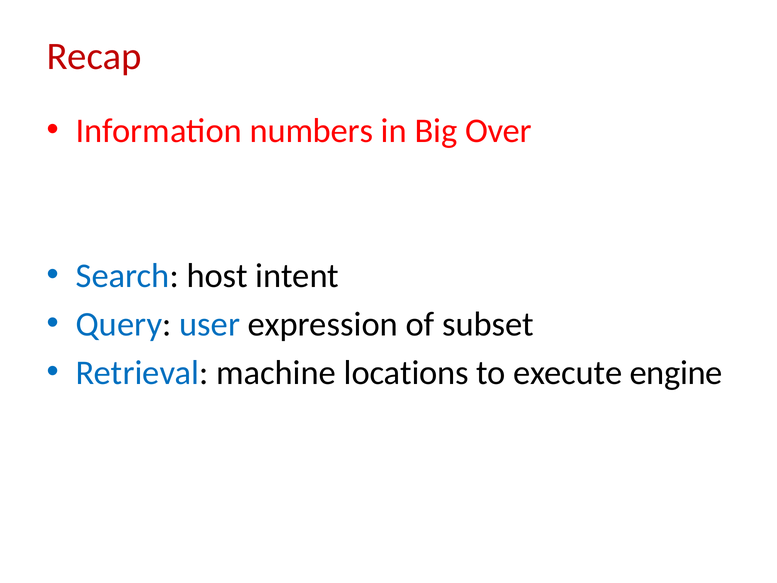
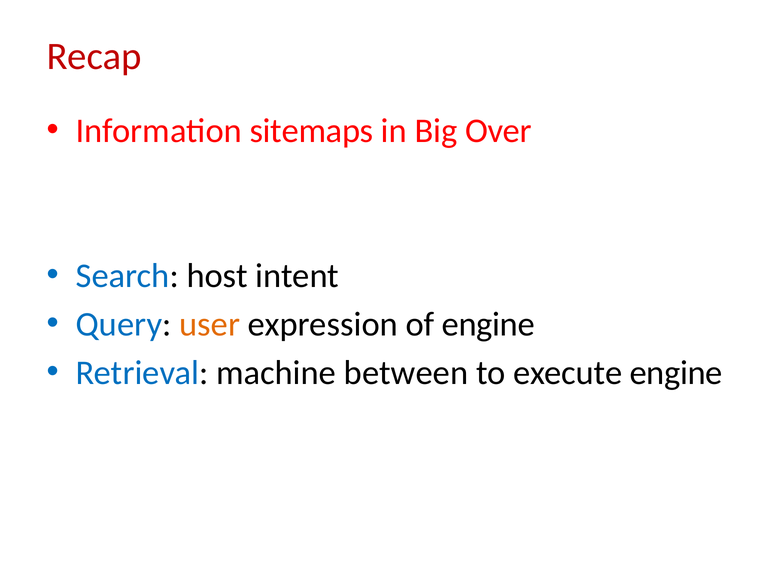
numbers: numbers -> sitemaps
user colour: blue -> orange
of subset: subset -> engine
locations: locations -> between
